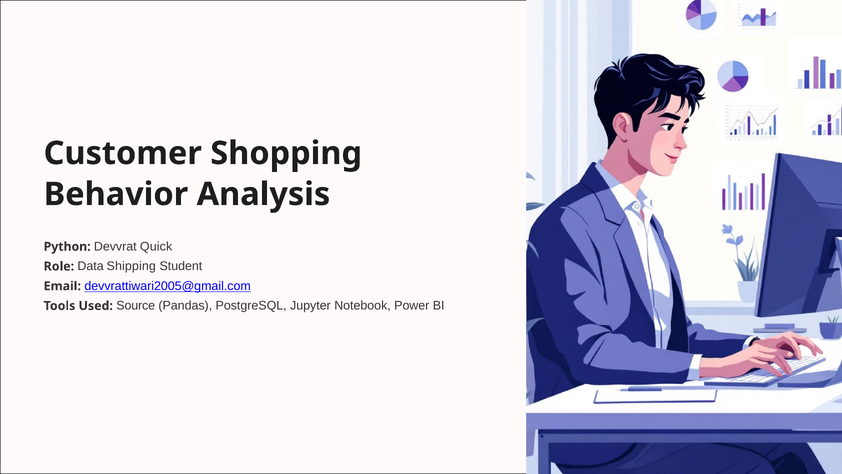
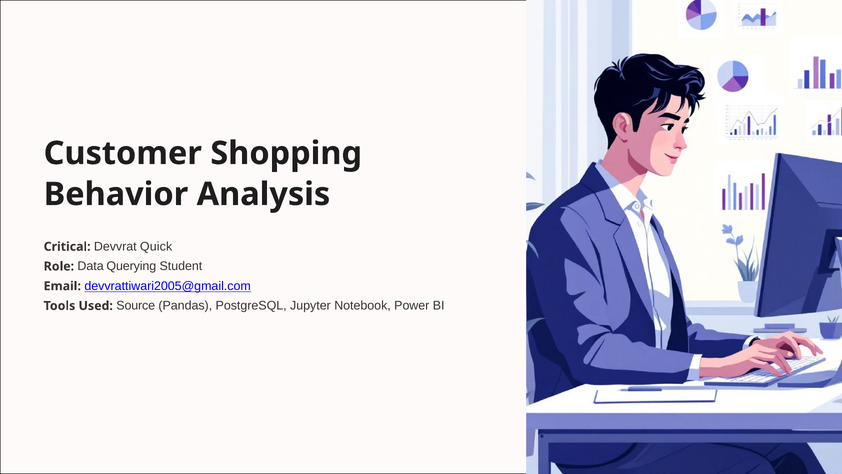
Python: Python -> Critical
Shipping: Shipping -> Querying
